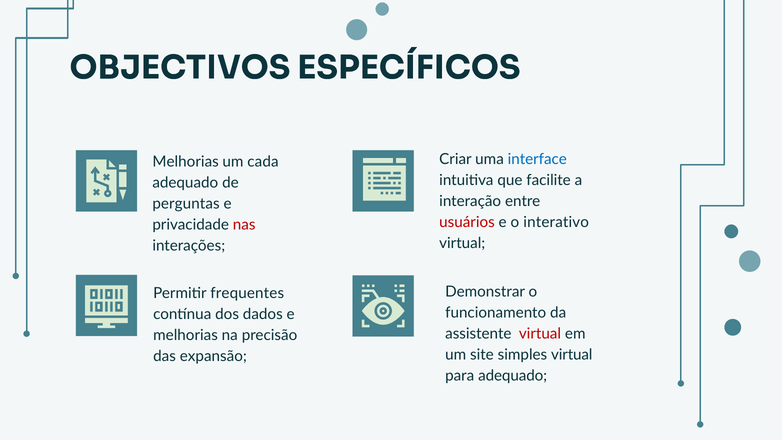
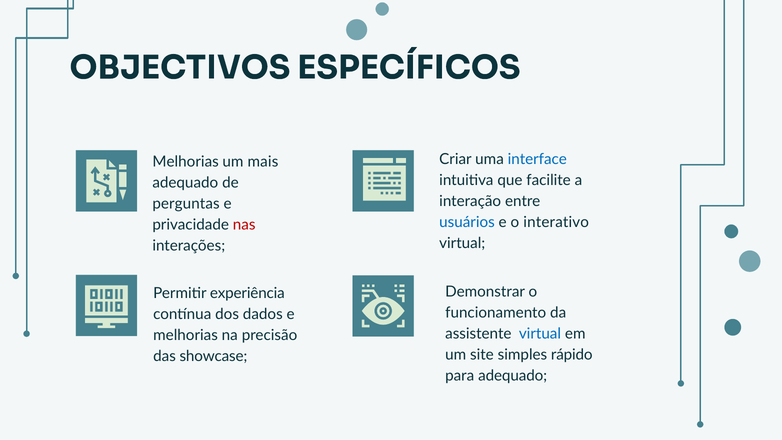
cada: cada -> mais
usuários colour: red -> blue
frequentes: frequentes -> experiência
virtual at (540, 334) colour: red -> blue
simples virtual: virtual -> rápido
expansão: expansão -> showcase
